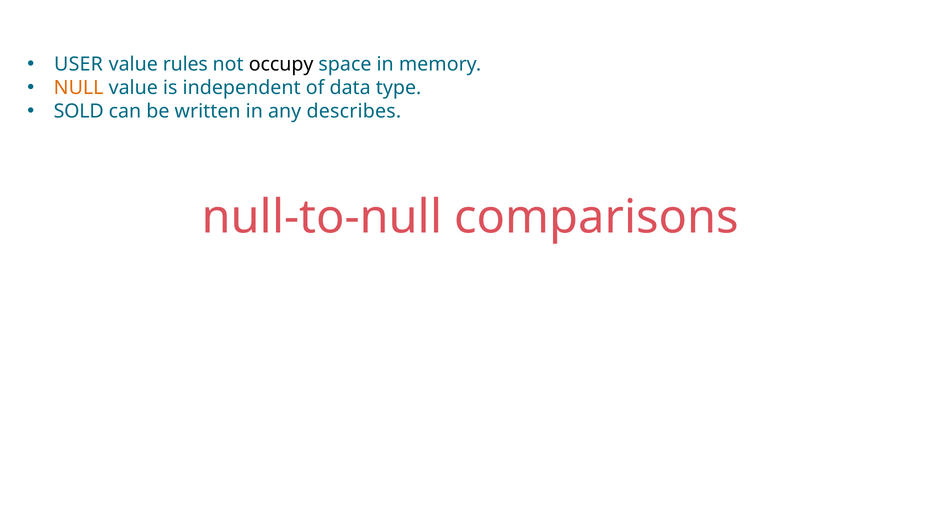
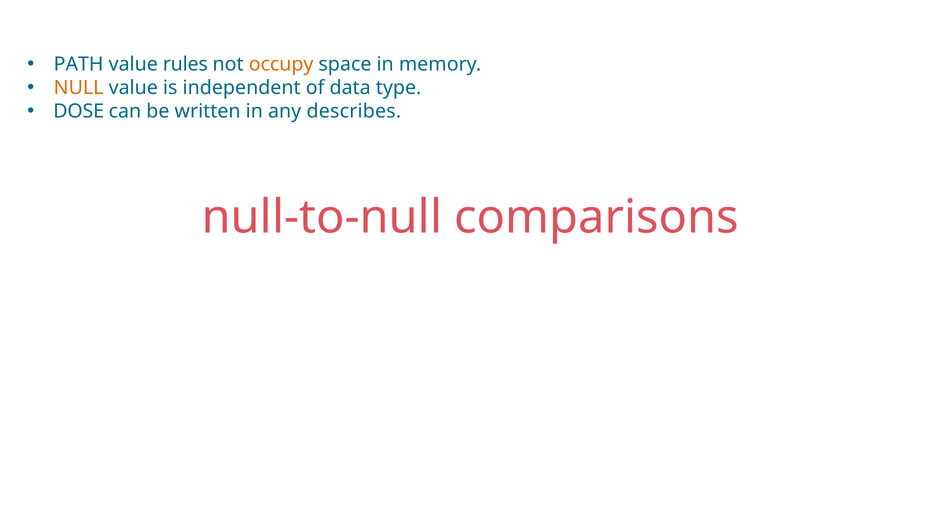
USER: USER -> PATH
occupy colour: black -> orange
SOLD: SOLD -> DOSE
